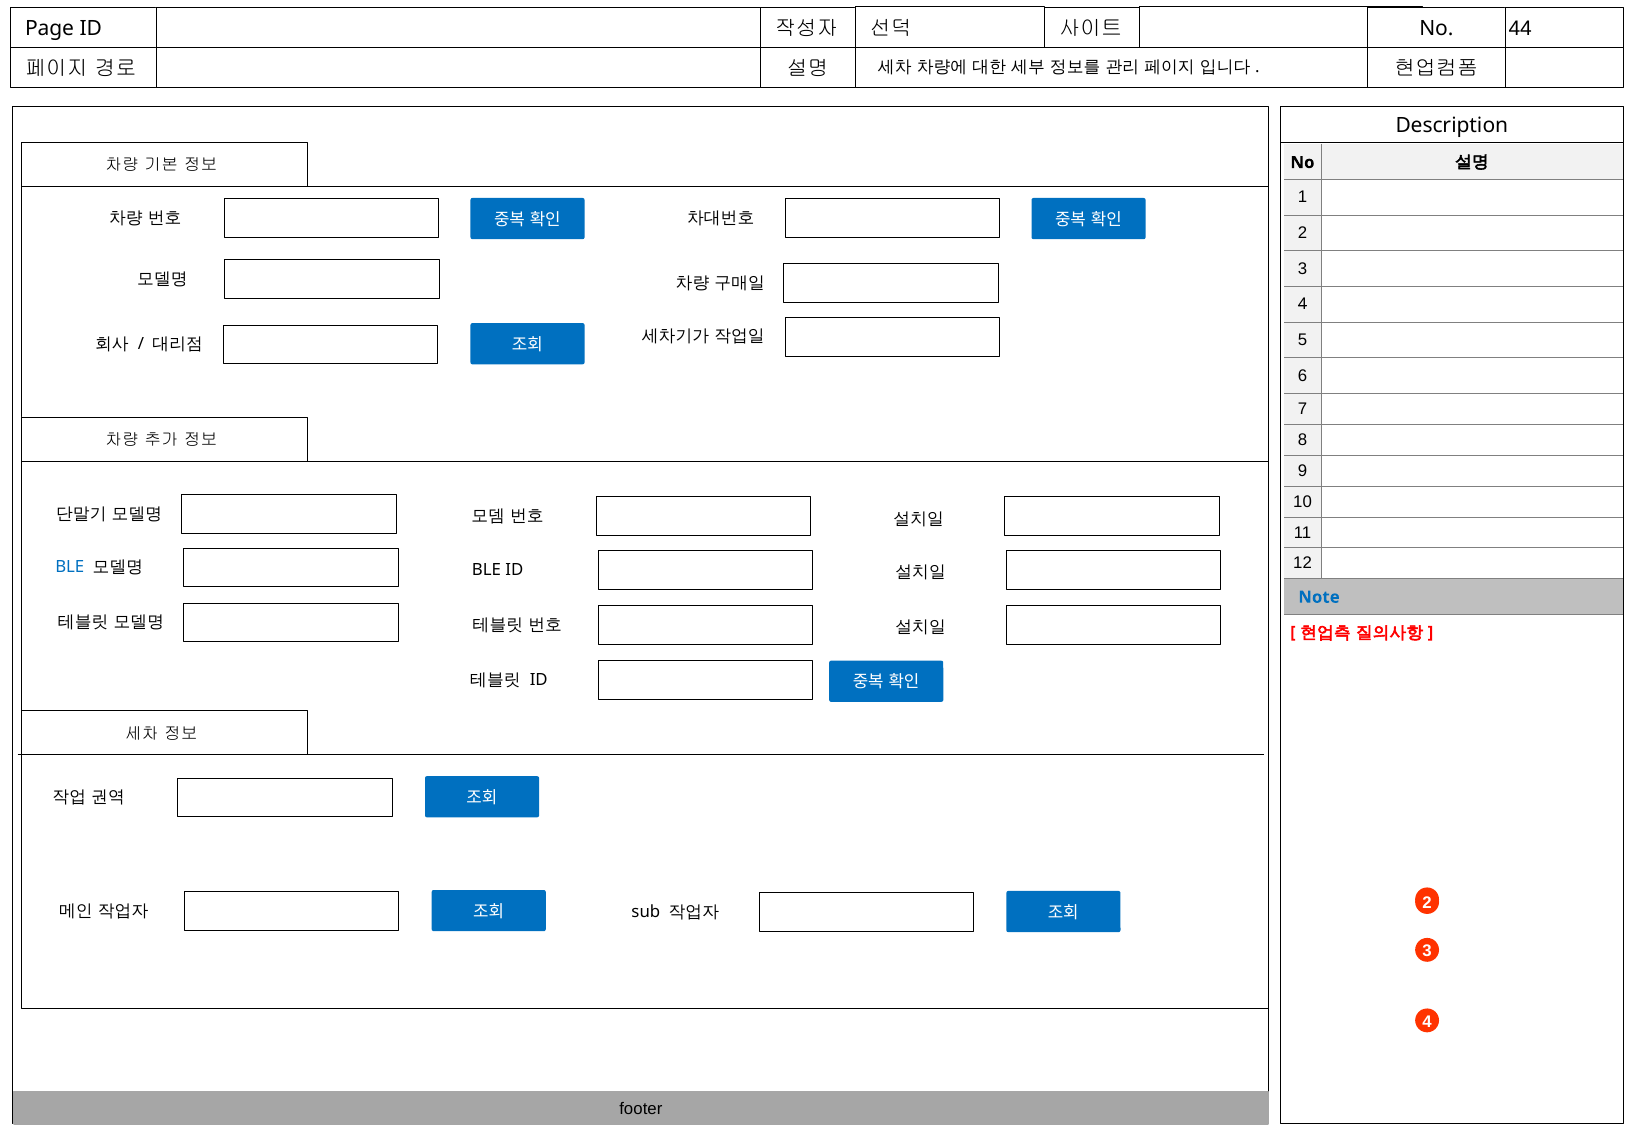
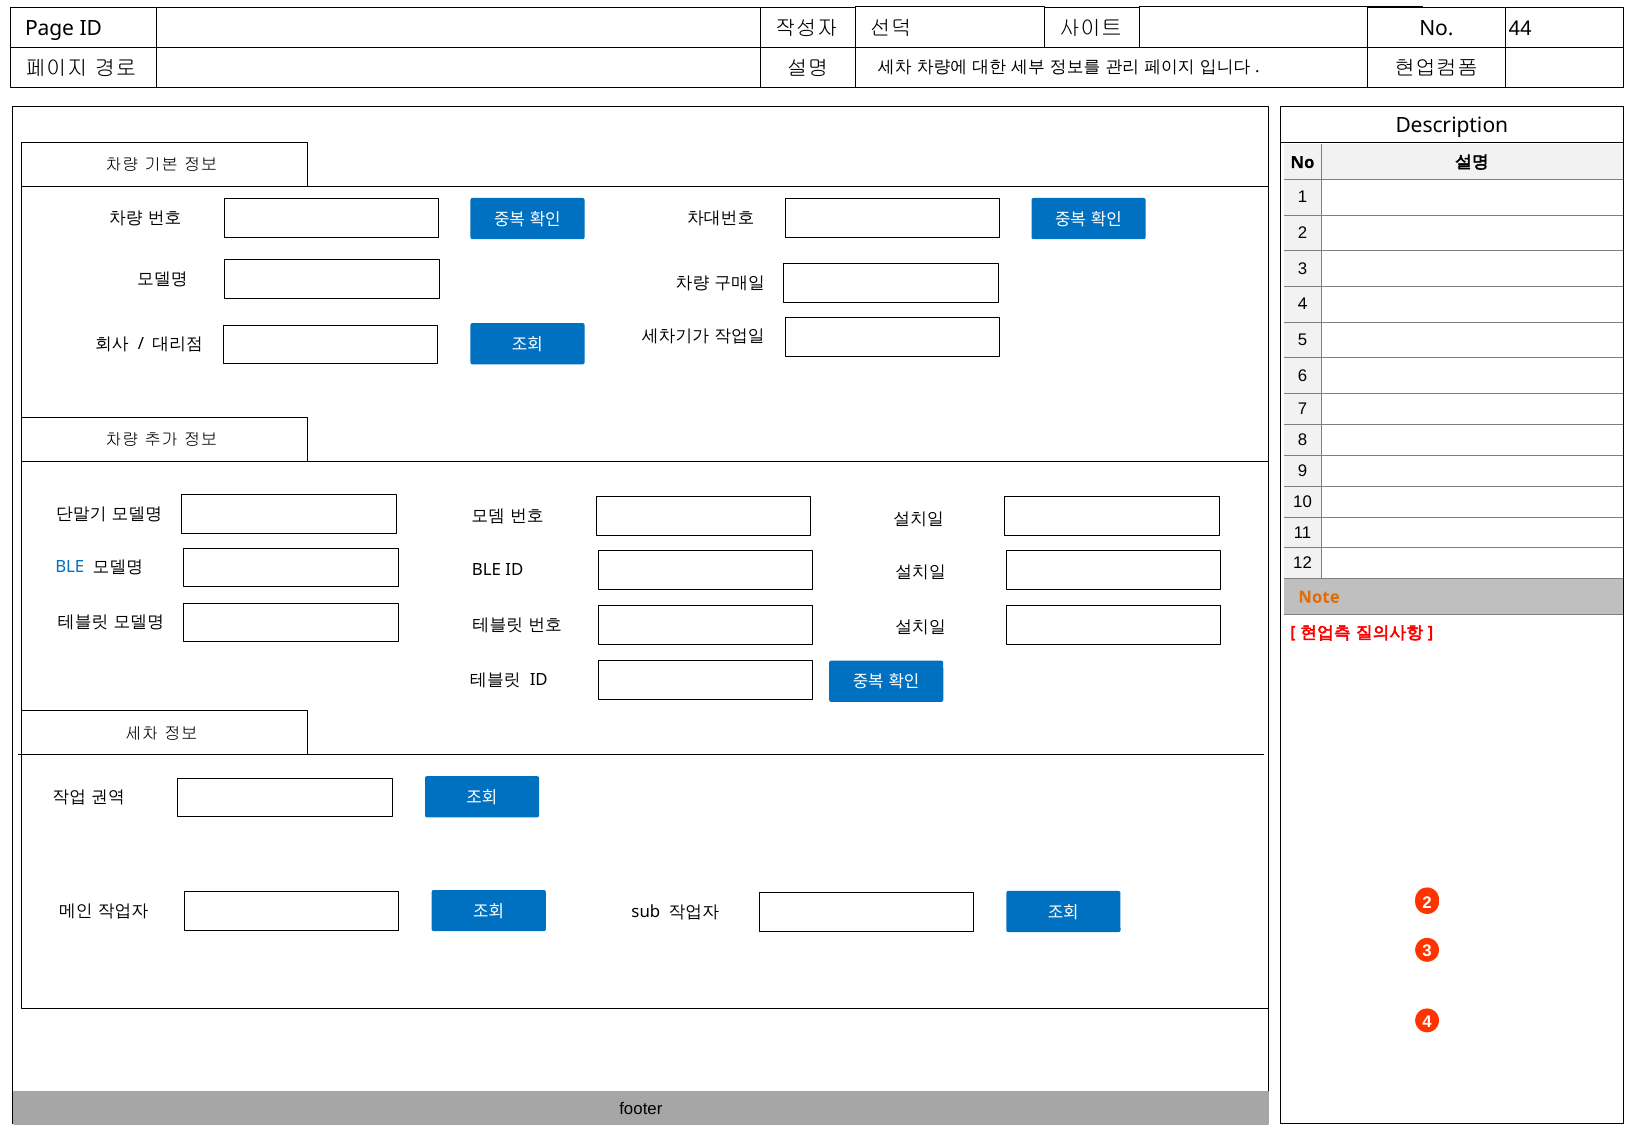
Note colour: blue -> orange
